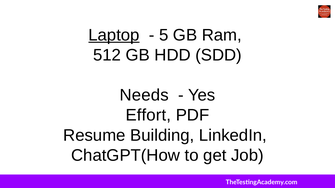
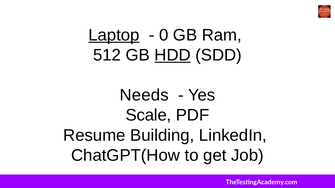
5: 5 -> 0
HDD underline: none -> present
Effort: Effort -> Scale
